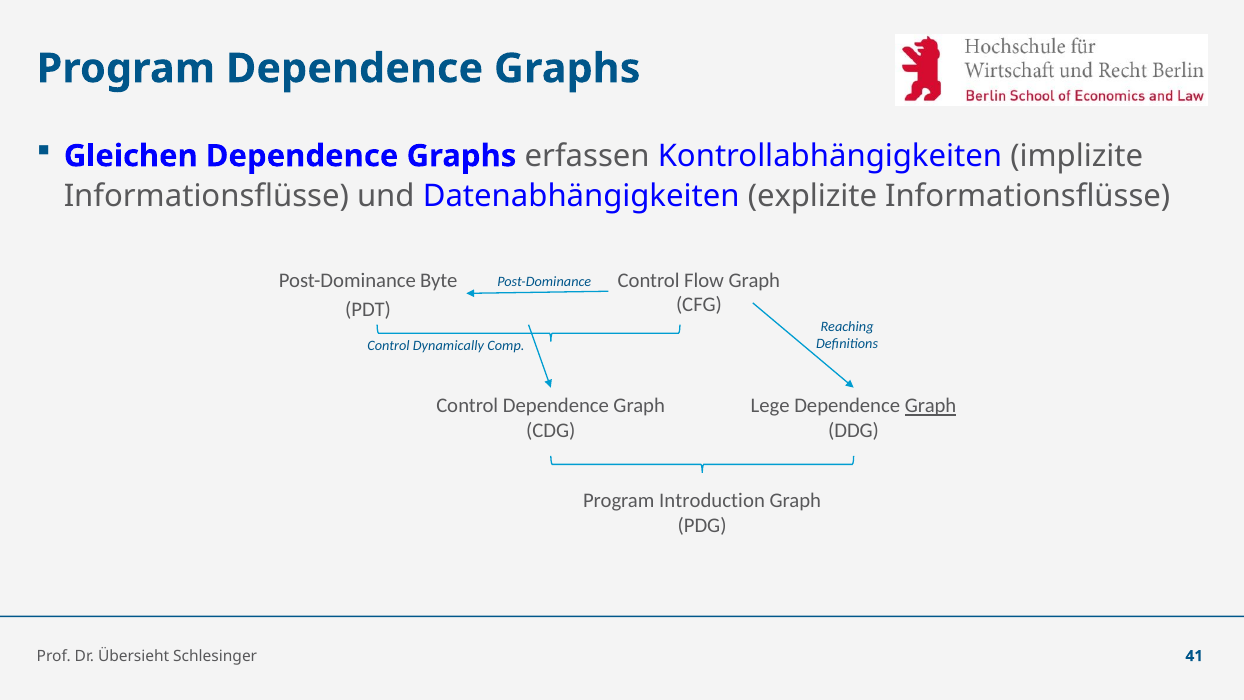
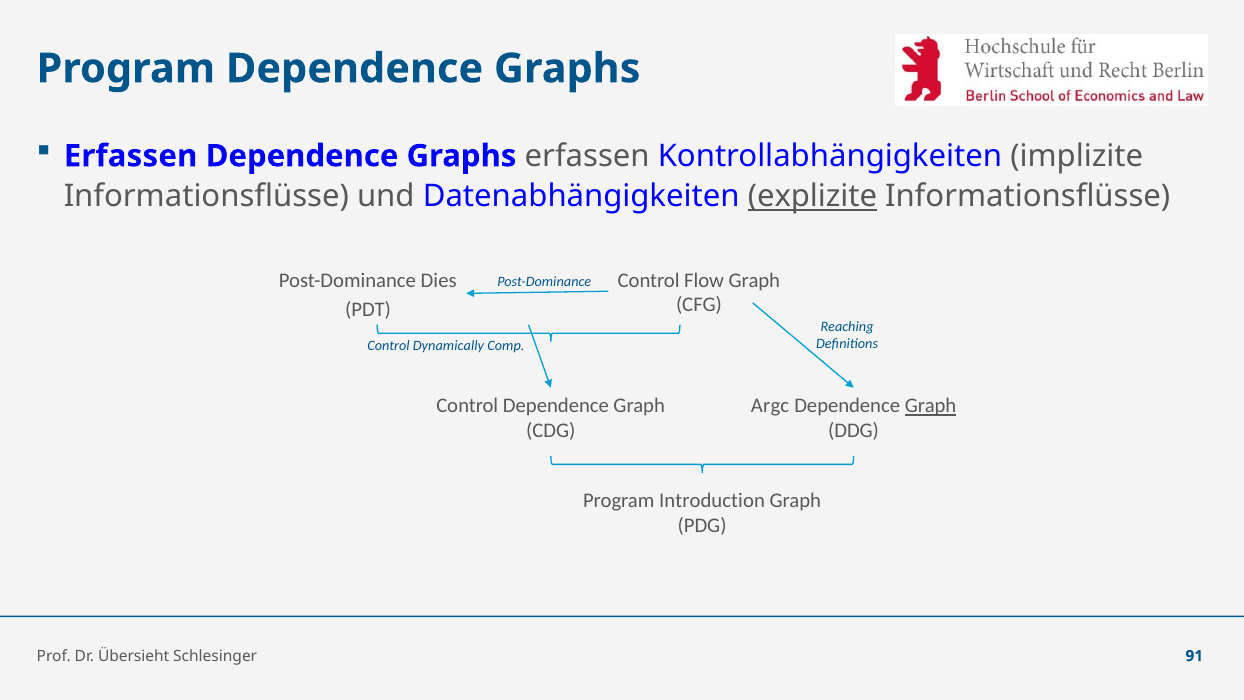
Gleichen at (131, 156): Gleichen -> Erfassen
explizite underline: none -> present
Byte: Byte -> Dies
Lege: Lege -> Argc
41: 41 -> 91
